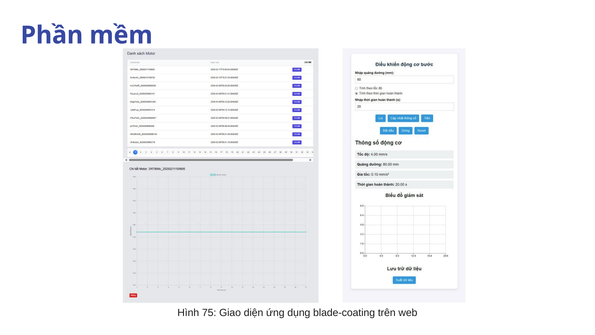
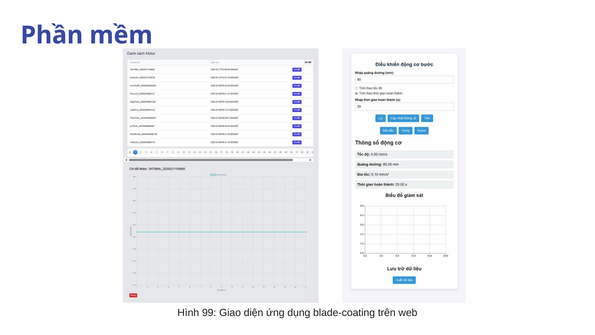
75: 75 -> 99
